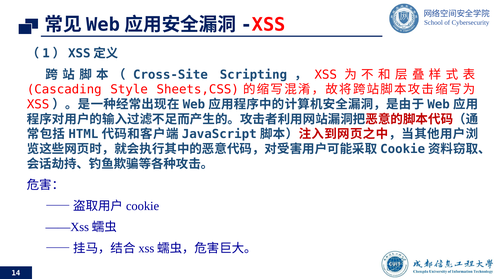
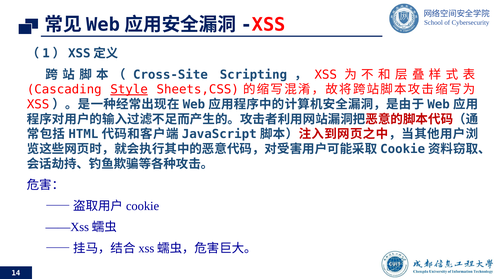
Style underline: none -> present
